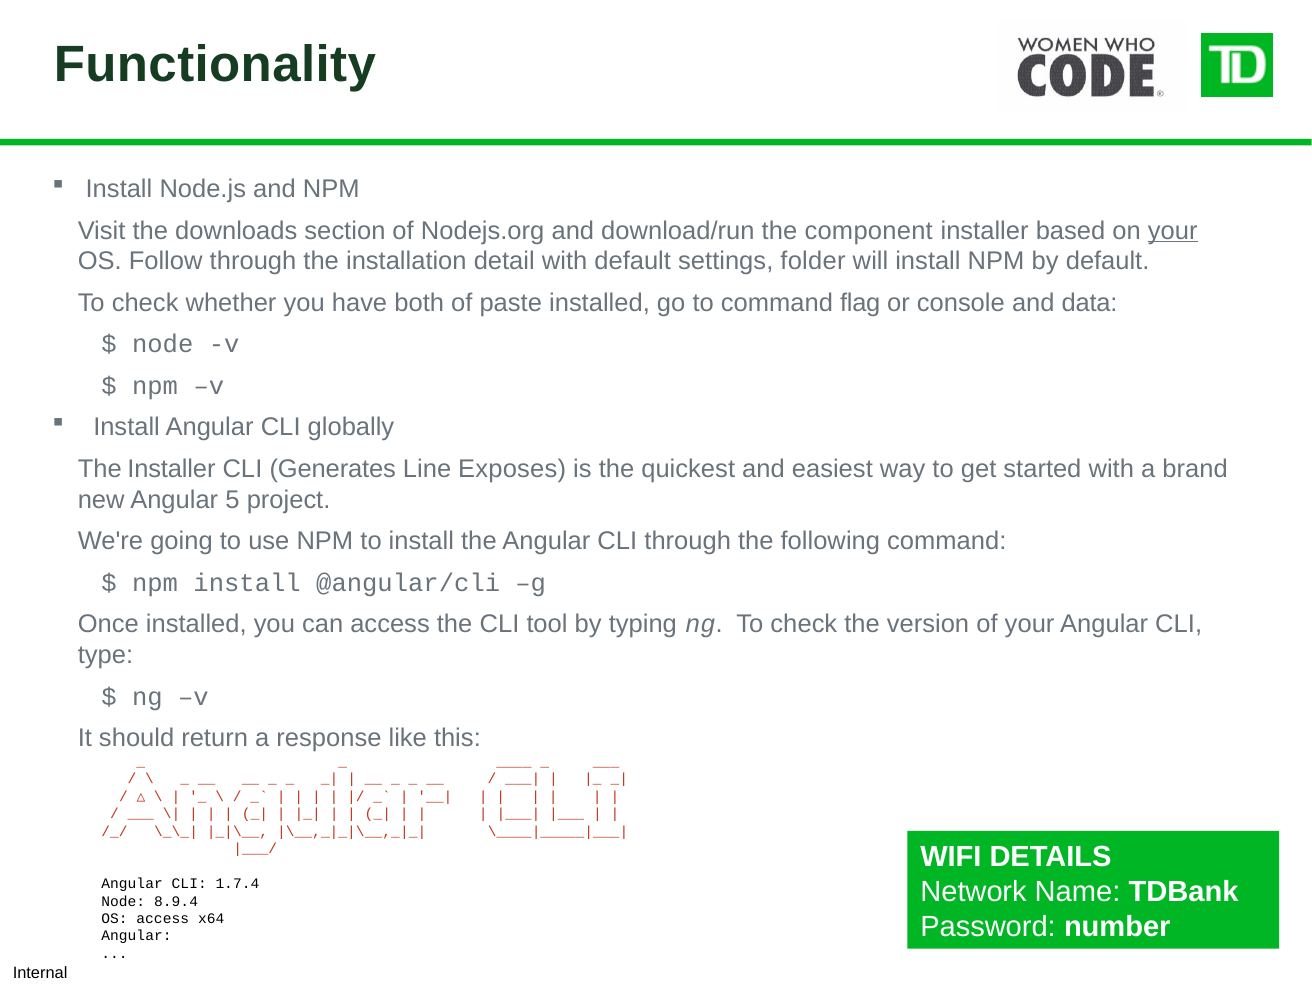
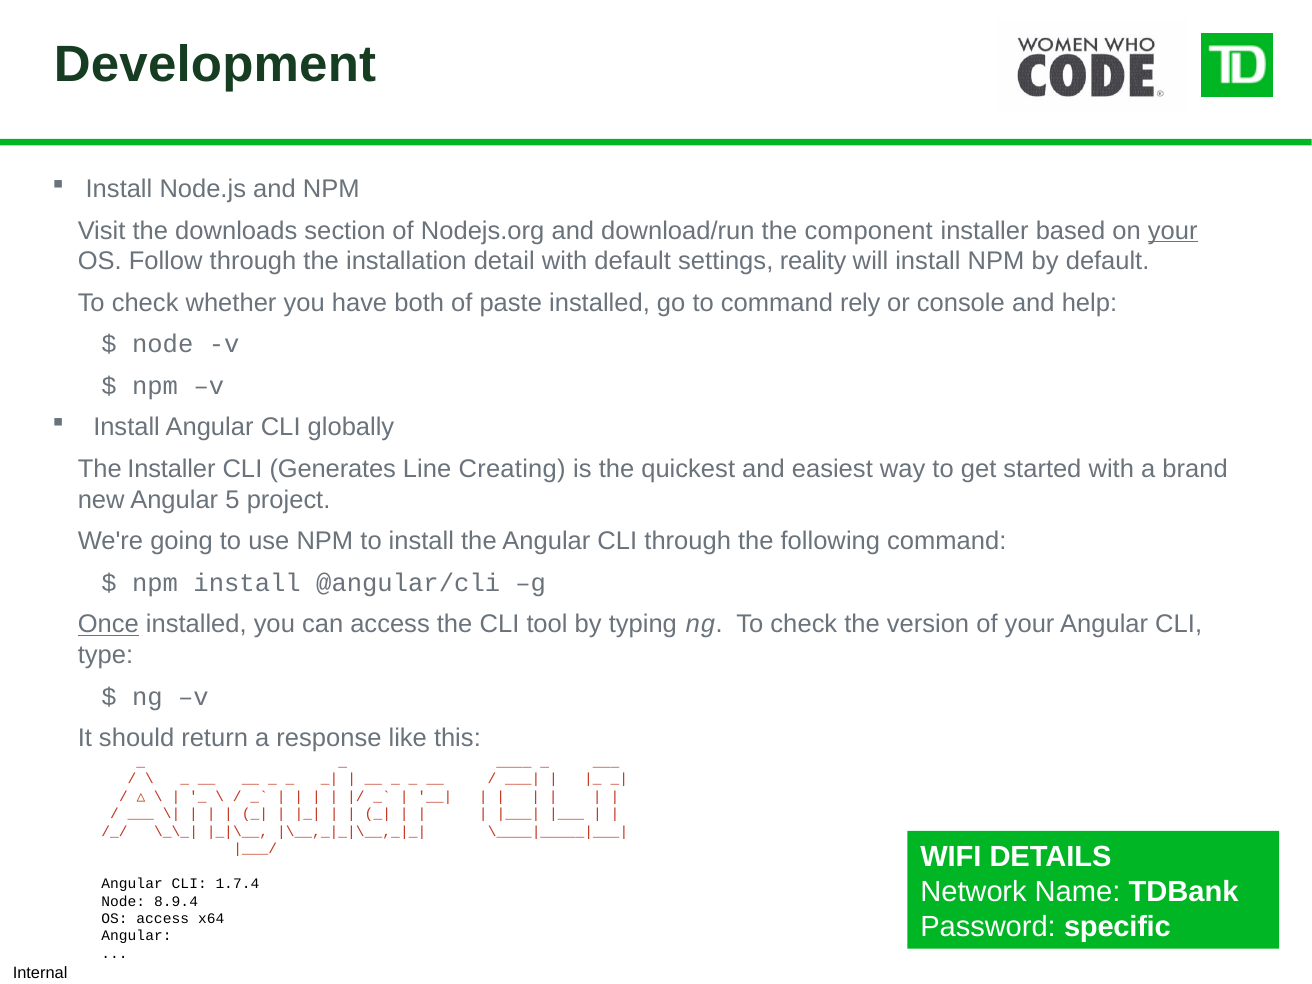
Functionality: Functionality -> Development
folder: folder -> reality
flag: flag -> rely
data: data -> help
Exposes: Exposes -> Creating
Once underline: none -> present
number: number -> specific
